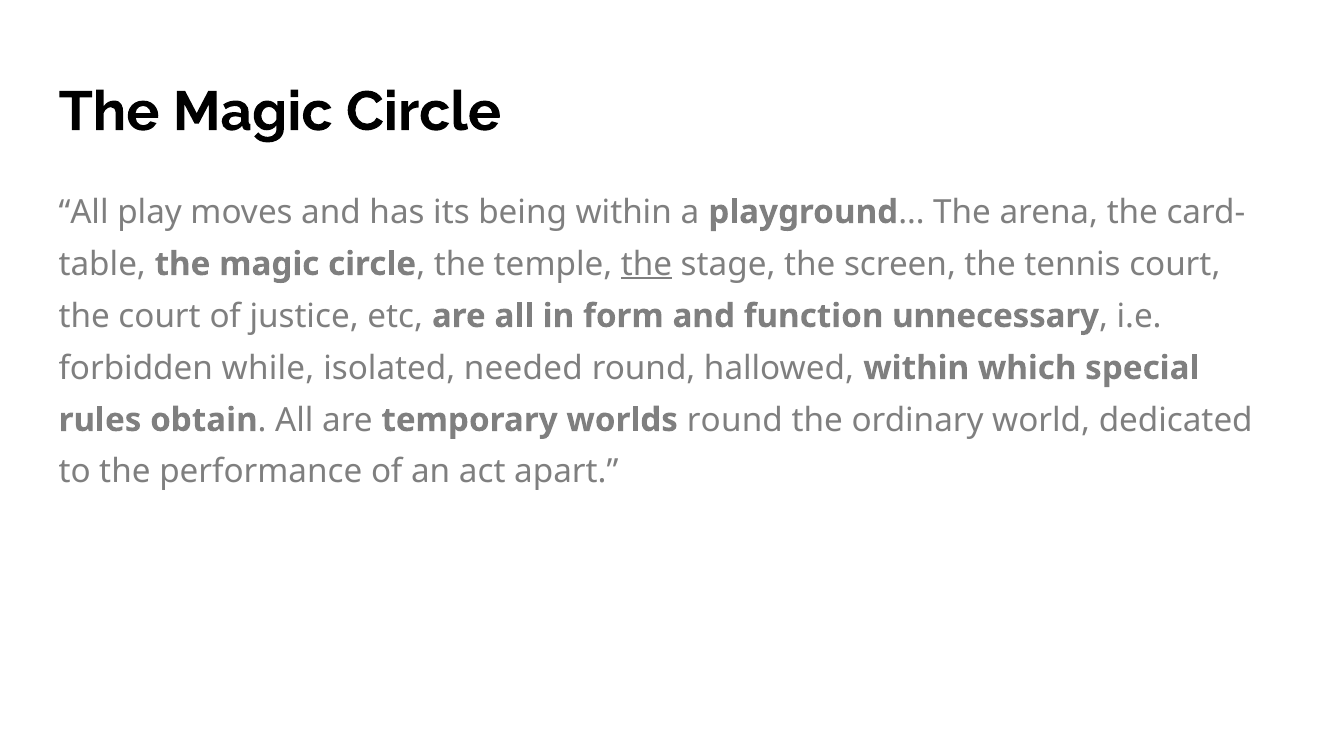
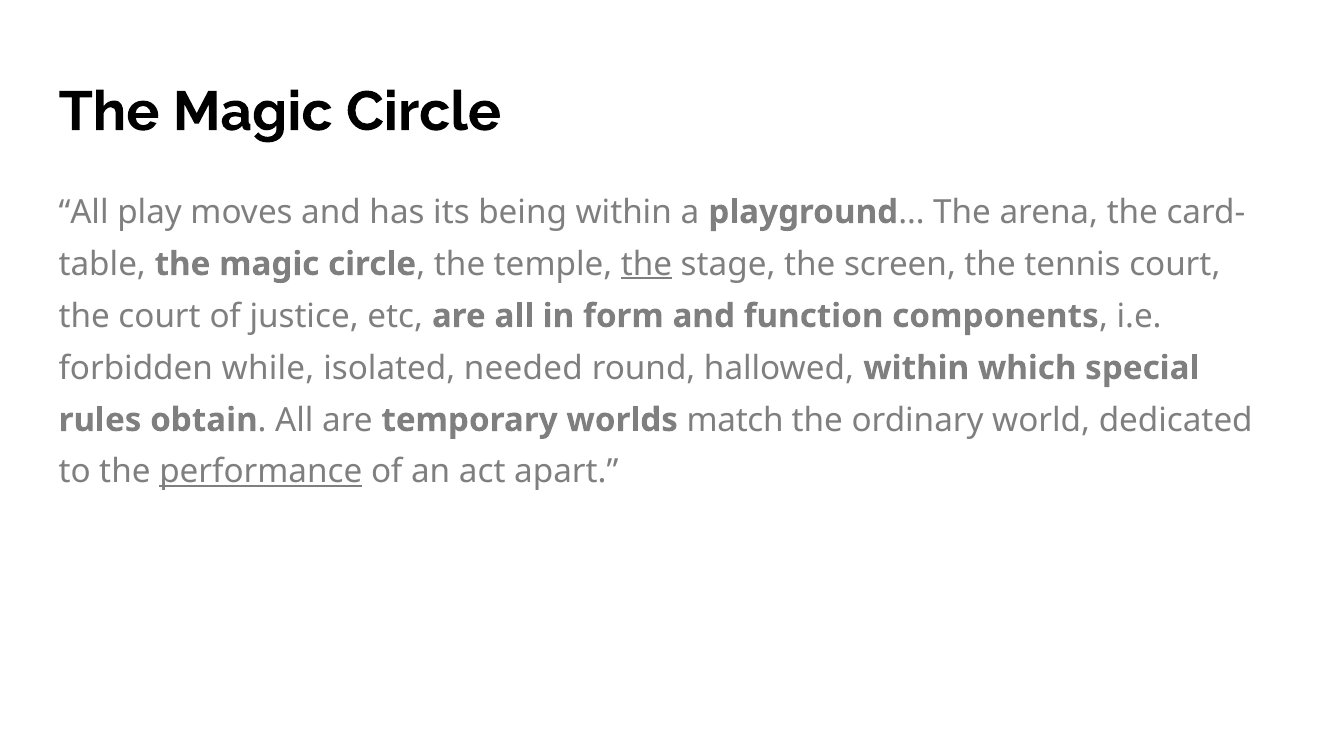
unnecessary: unnecessary -> components
worlds round: round -> match
performance underline: none -> present
